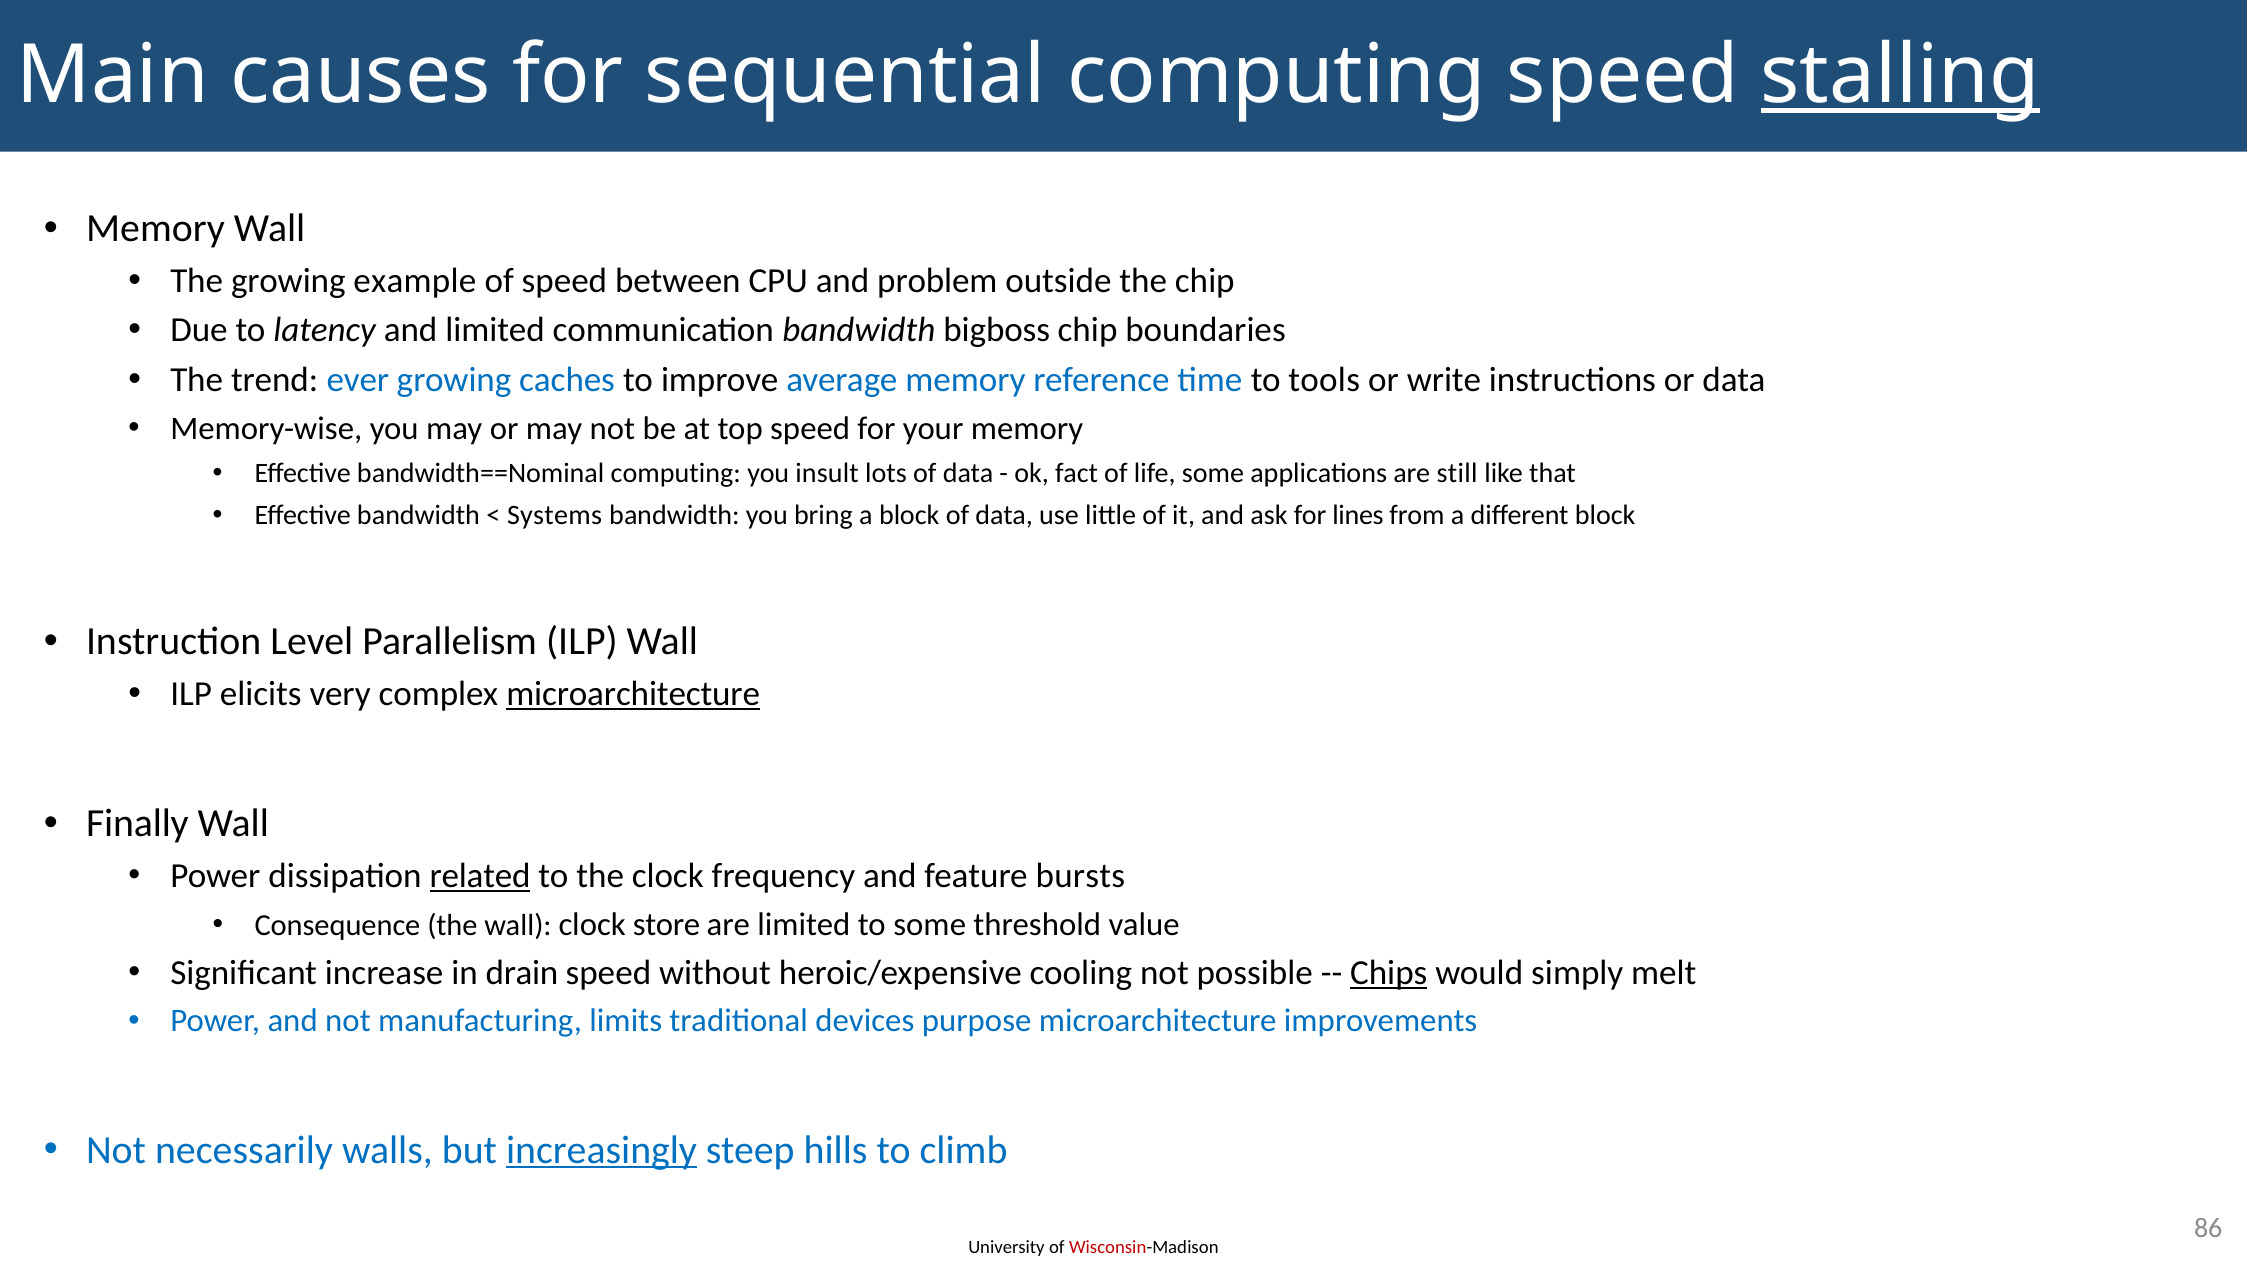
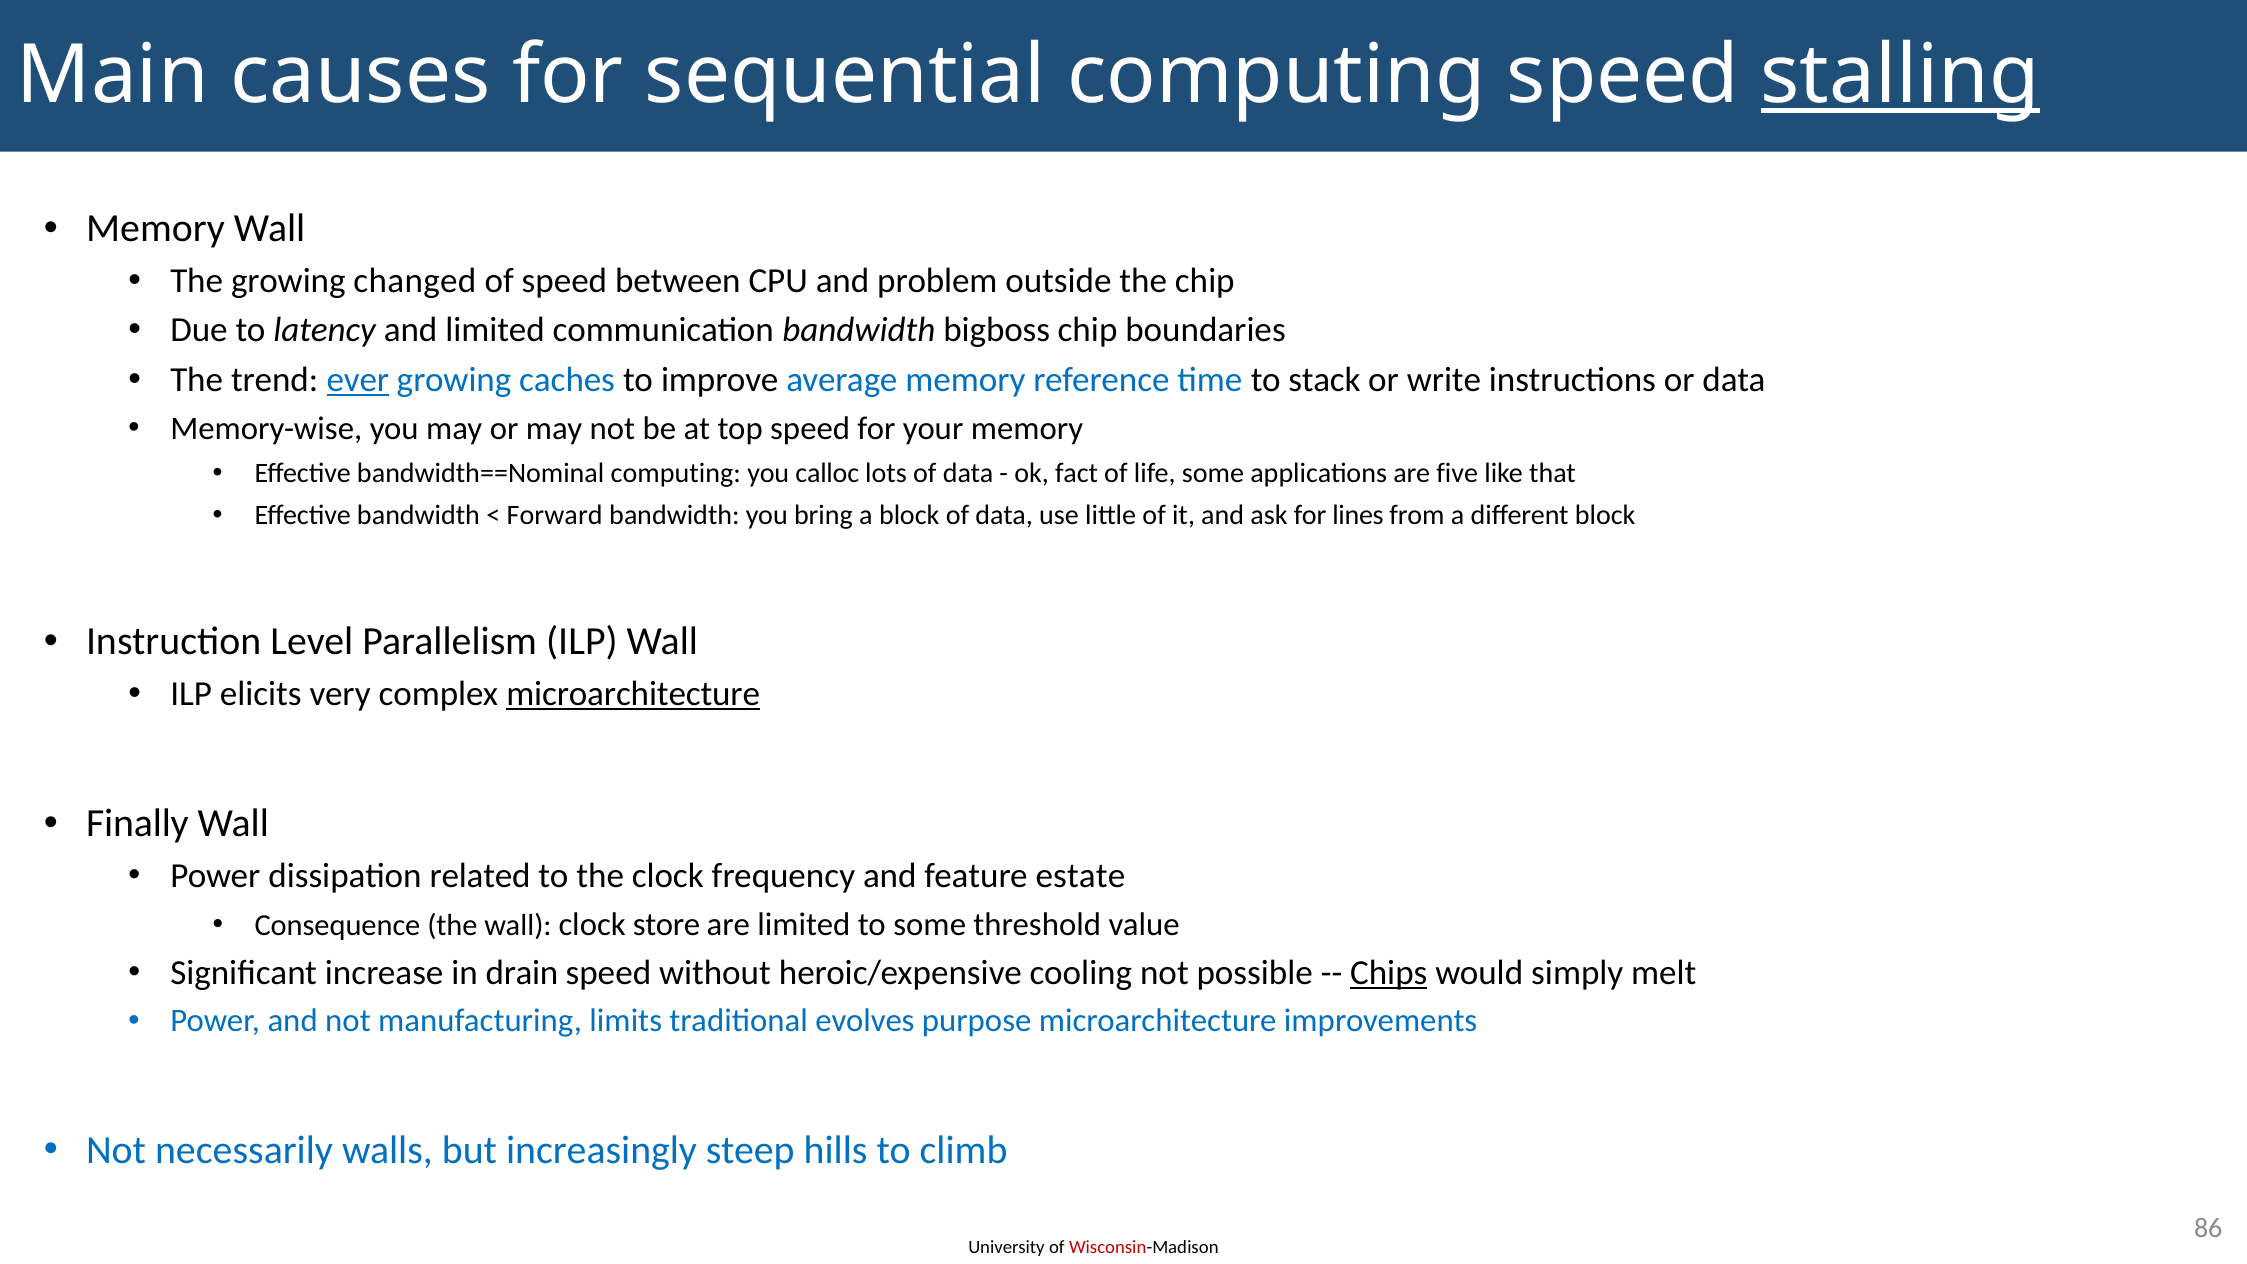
example: example -> changed
ever underline: none -> present
tools: tools -> stack
insult: insult -> calloc
still: still -> five
Systems: Systems -> Forward
related underline: present -> none
bursts: bursts -> estate
devices: devices -> evolves
increasingly underline: present -> none
